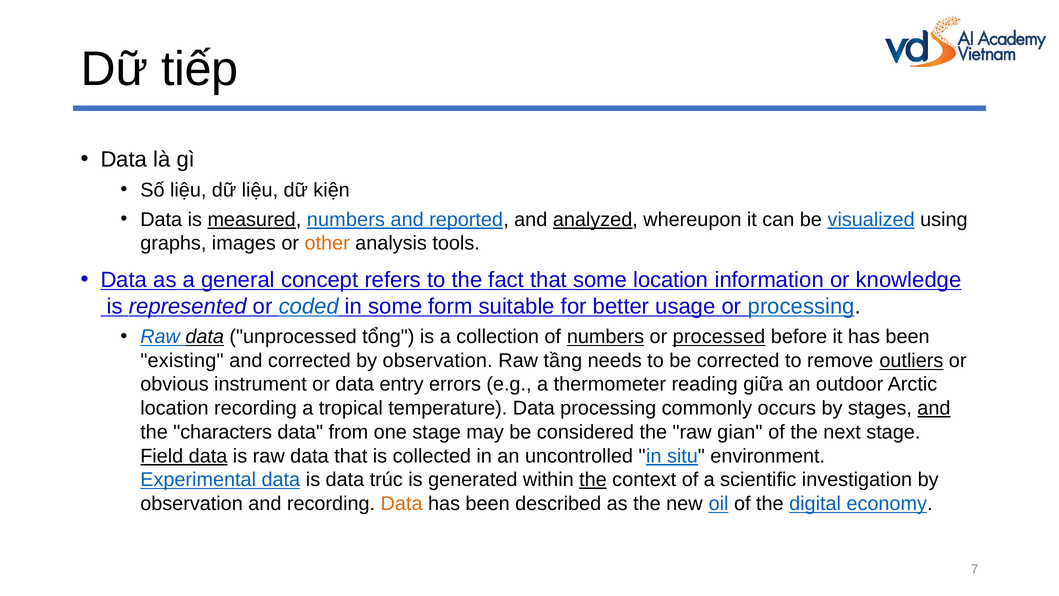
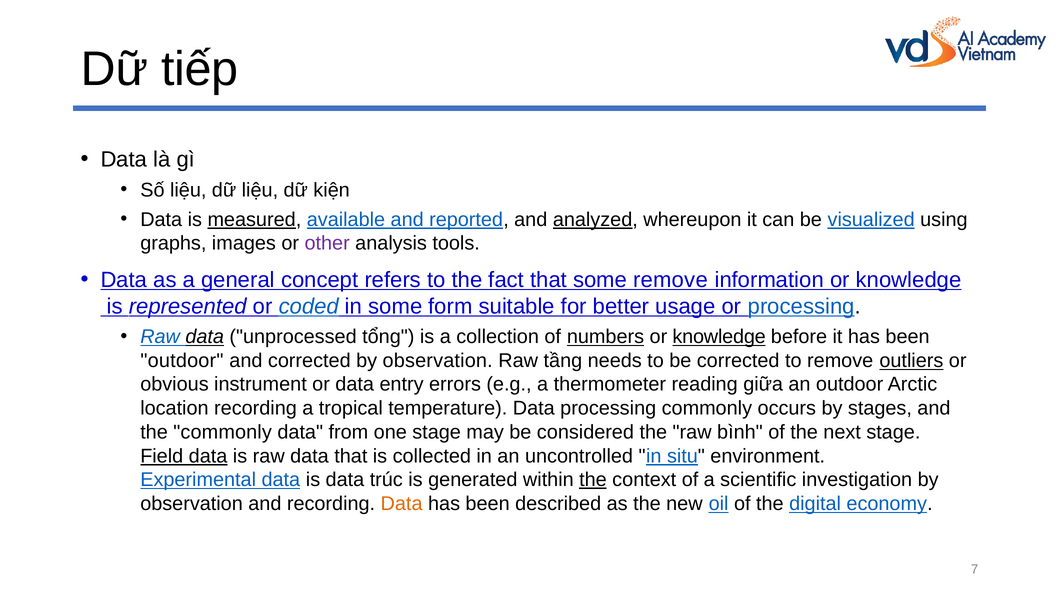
measured numbers: numbers -> available
other colour: orange -> purple
some location: location -> remove
numbers or processed: processed -> knowledge
existing at (182, 360): existing -> outdoor
and at (934, 408) underline: present -> none
the characters: characters -> commonly
gian: gian -> bình
